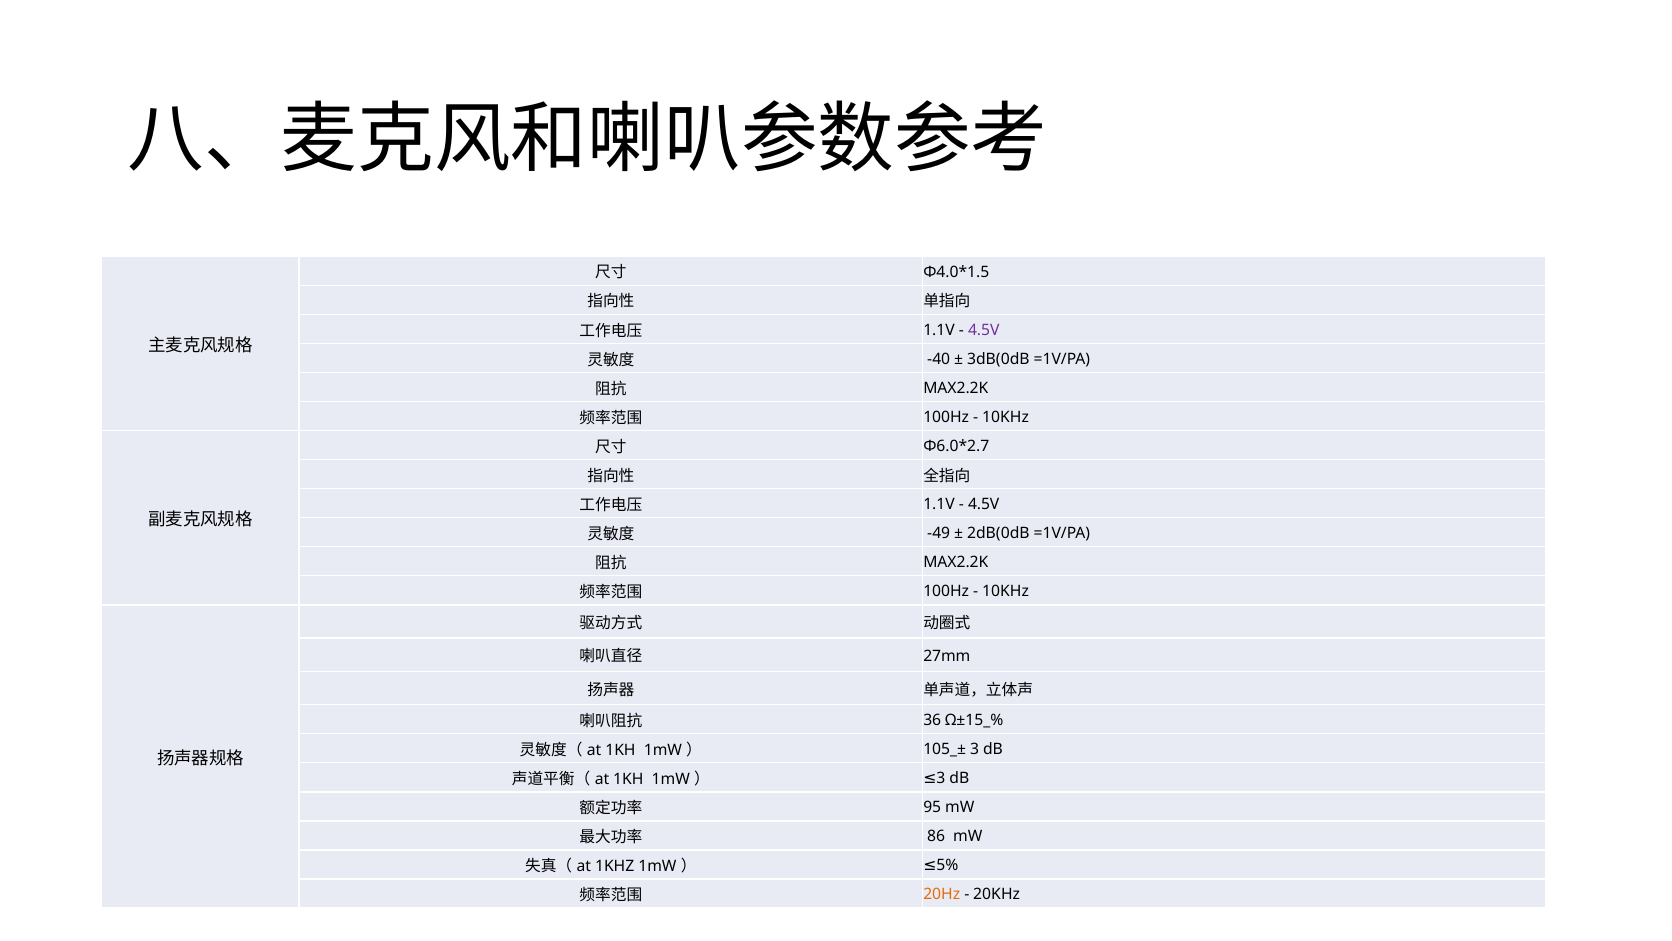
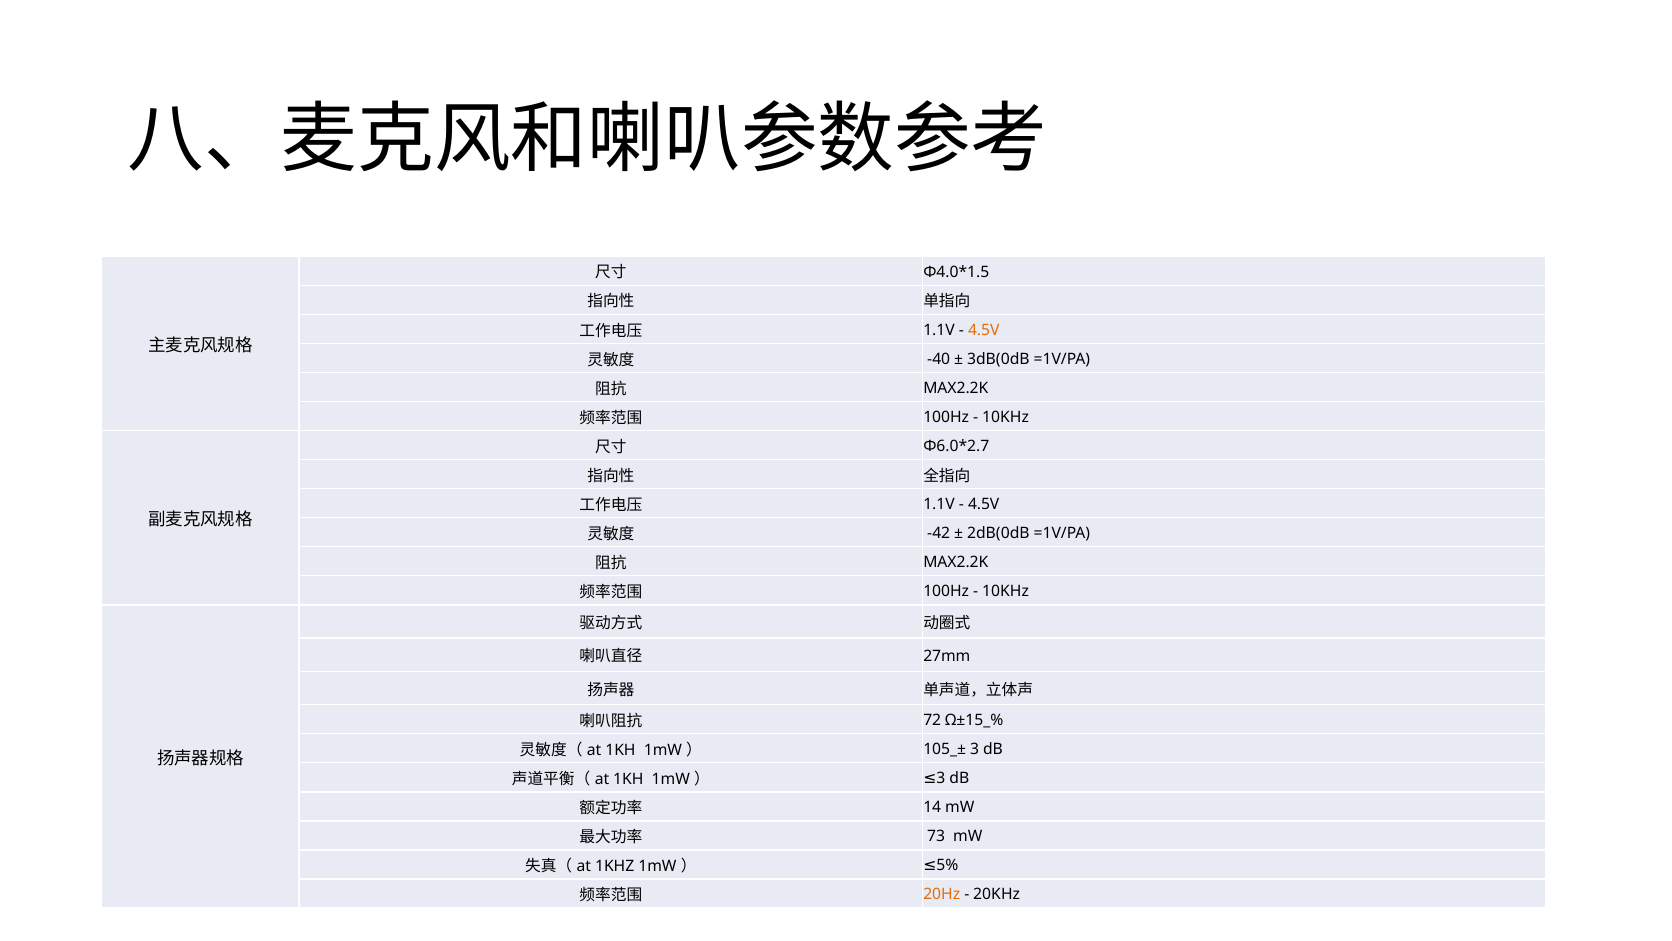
4.5V at (984, 330) colour: purple -> orange
-49: -49 -> -42
36: 36 -> 72
95: 95 -> 14
86: 86 -> 73
